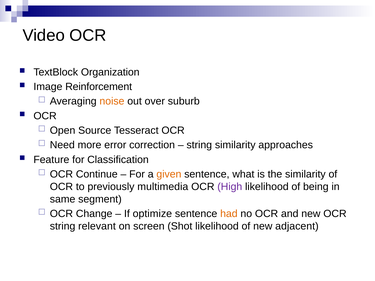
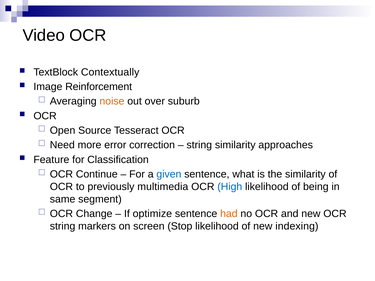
Organization: Organization -> Contextually
given colour: orange -> blue
High colour: purple -> blue
relevant: relevant -> markers
Shot: Shot -> Stop
adjacent: adjacent -> indexing
